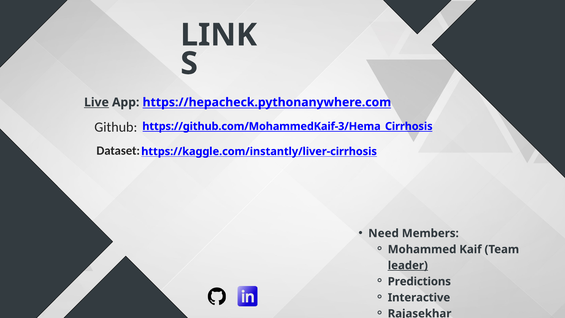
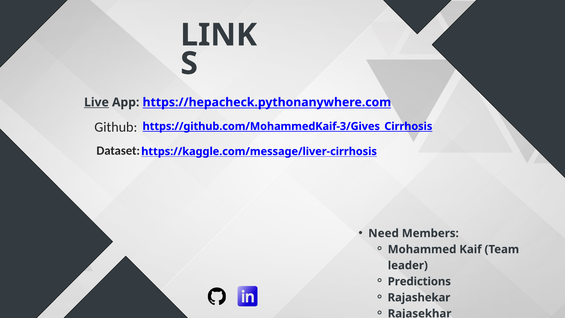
https://github.com/MohammedKaif-3/Hema_Cirrhosis: https://github.com/MohammedKaif-3/Hema_Cirrhosis -> https://github.com/MohammedKaif-3/Gives_Cirrhosis
https://kaggle.com/instantly/liver-cirrhosis: https://kaggle.com/instantly/liver-cirrhosis -> https://kaggle.com/message/liver-cirrhosis
leader underline: present -> none
Interactive: Interactive -> Rajashekar
